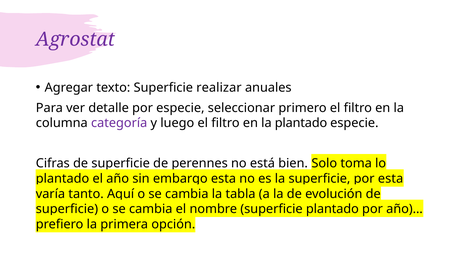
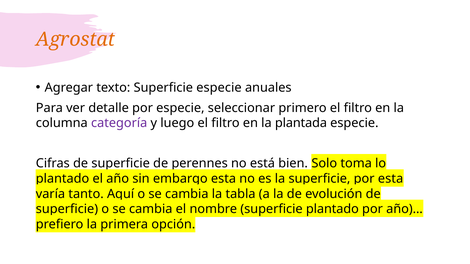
Agrostat colour: purple -> orange
Superficie realizar: realizar -> especie
la plantado: plantado -> plantada
